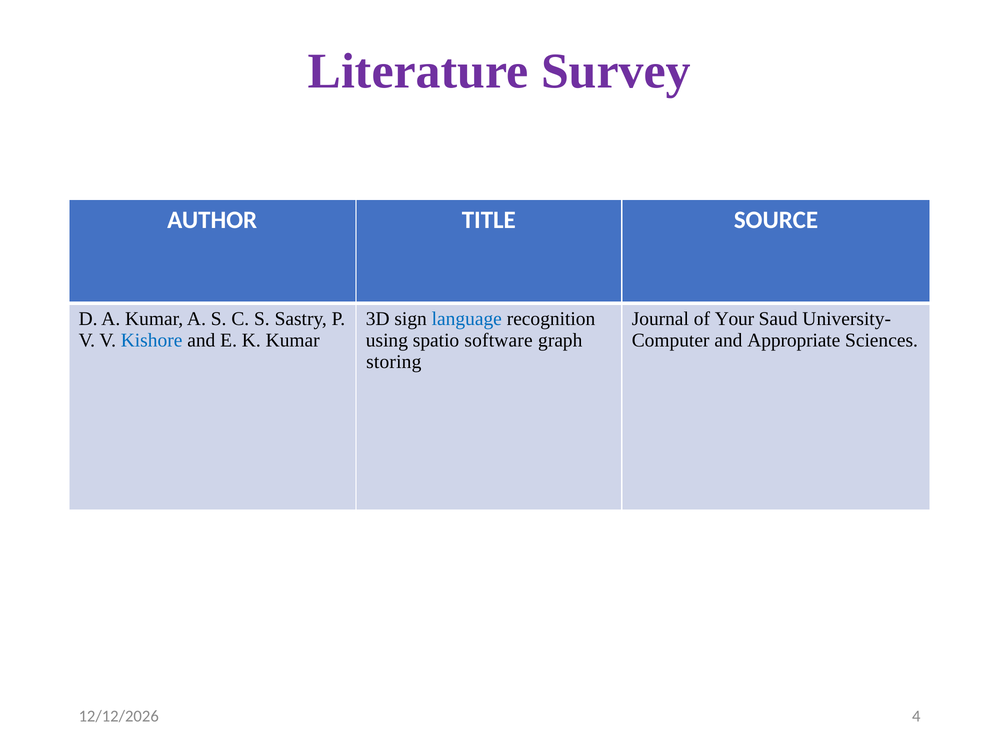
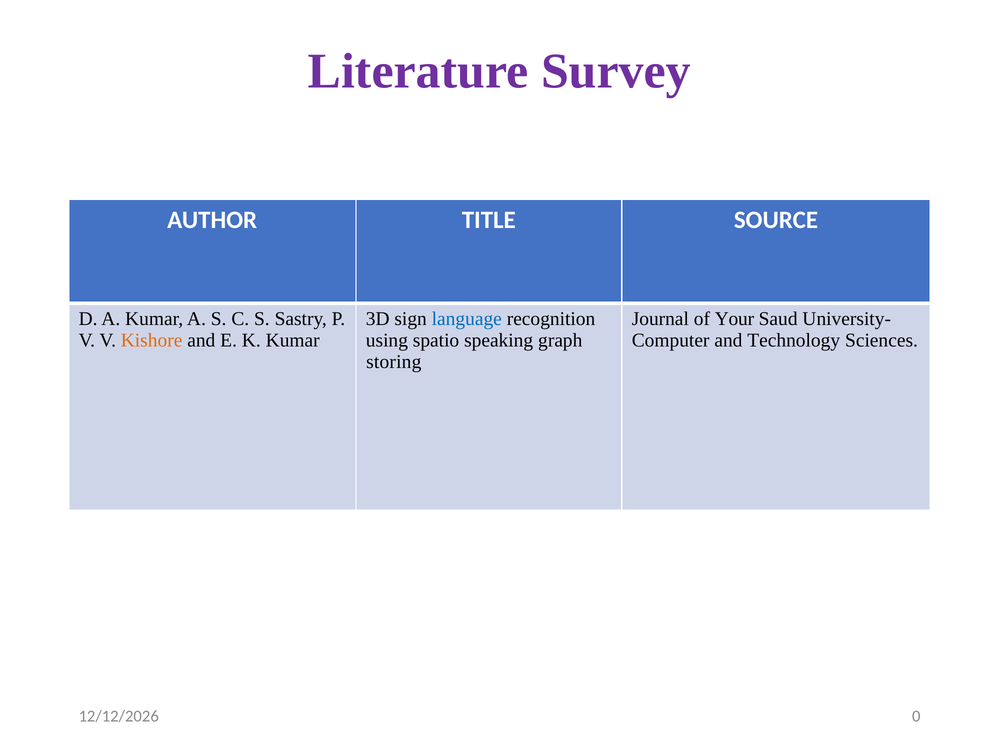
Kishore colour: blue -> orange
software: software -> speaking
Appropriate: Appropriate -> Technology
4: 4 -> 0
